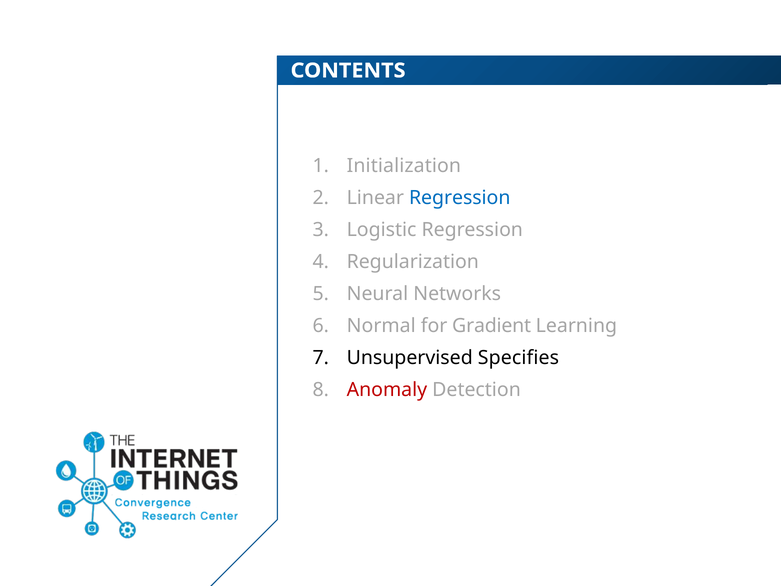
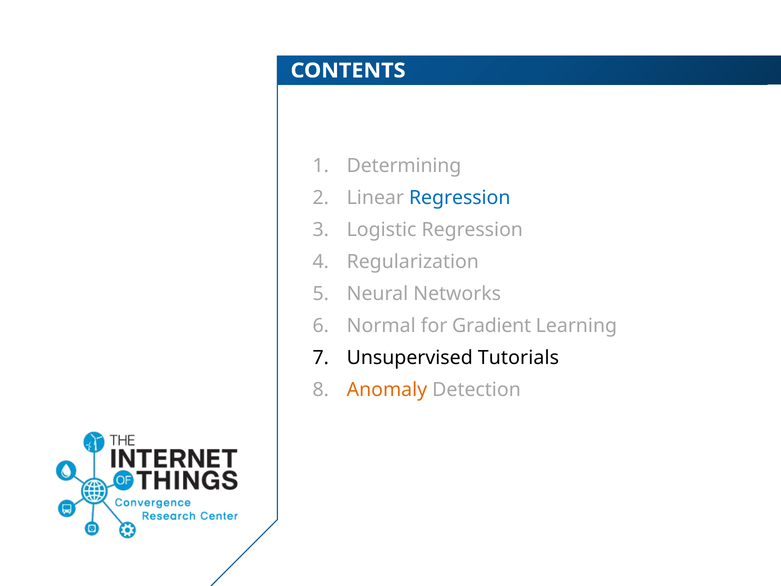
Initialization: Initialization -> Determining
Specifies: Specifies -> Tutorials
Anomaly colour: red -> orange
